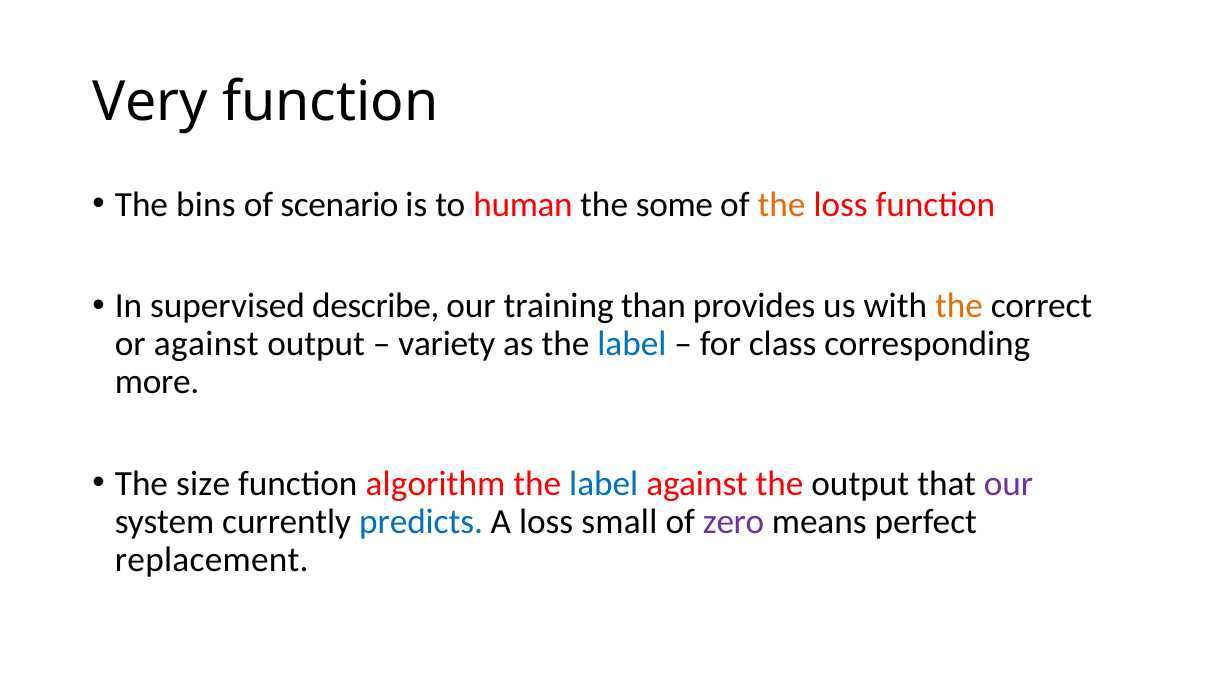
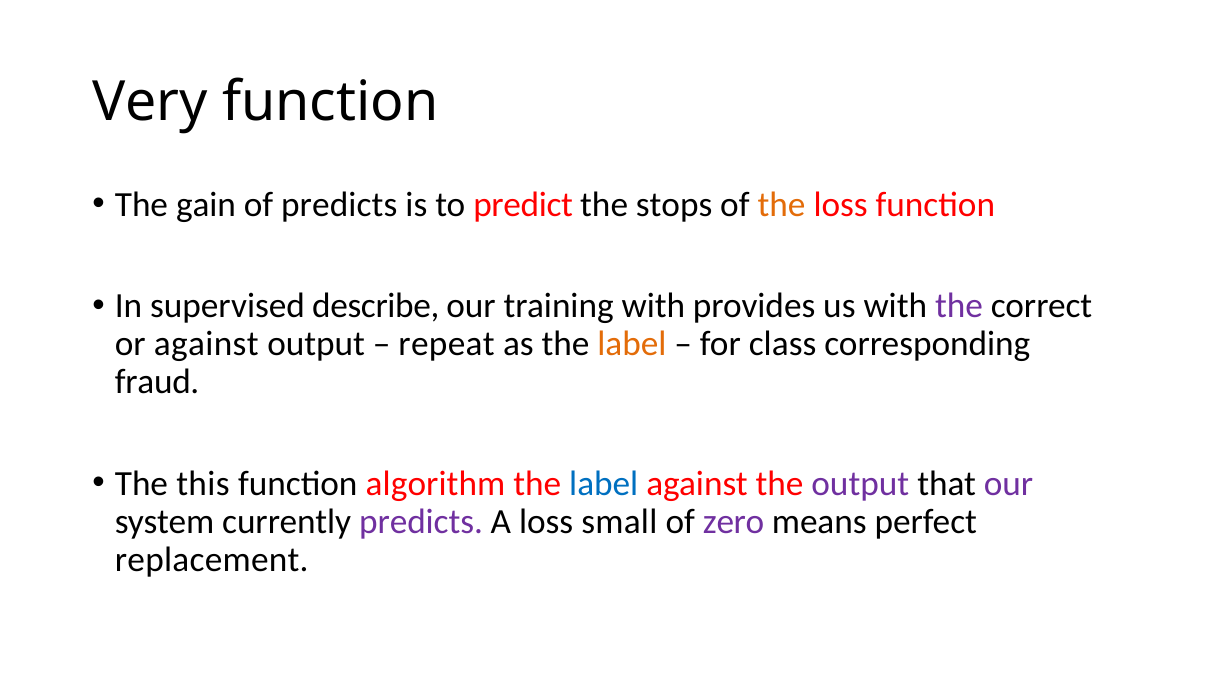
bins: bins -> gain
of scenario: scenario -> predicts
human: human -> predict
some: some -> stops
training than: than -> with
the at (959, 306) colour: orange -> purple
variety: variety -> repeat
label at (632, 344) colour: blue -> orange
more: more -> fraud
size: size -> this
output at (860, 483) colour: black -> purple
predicts at (421, 521) colour: blue -> purple
